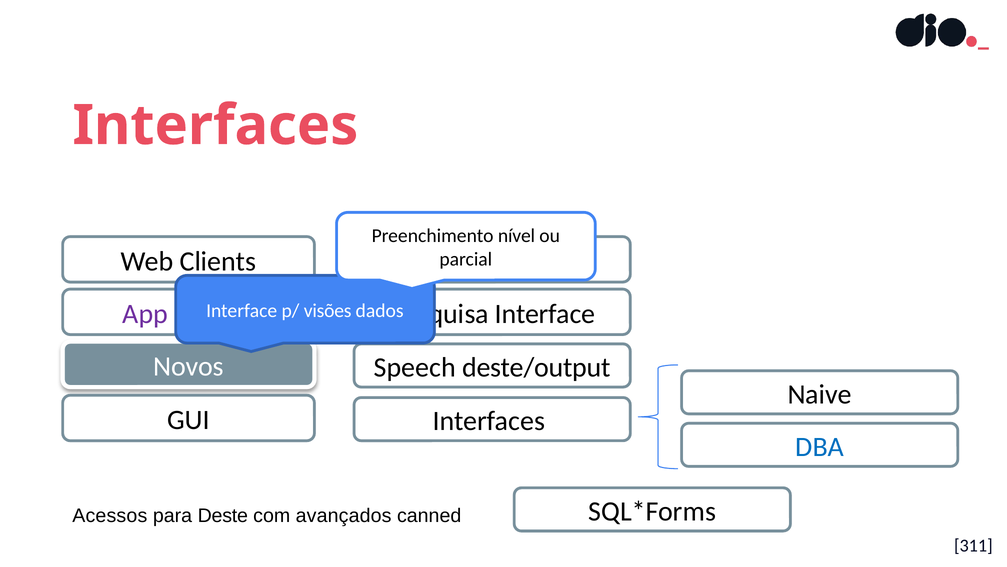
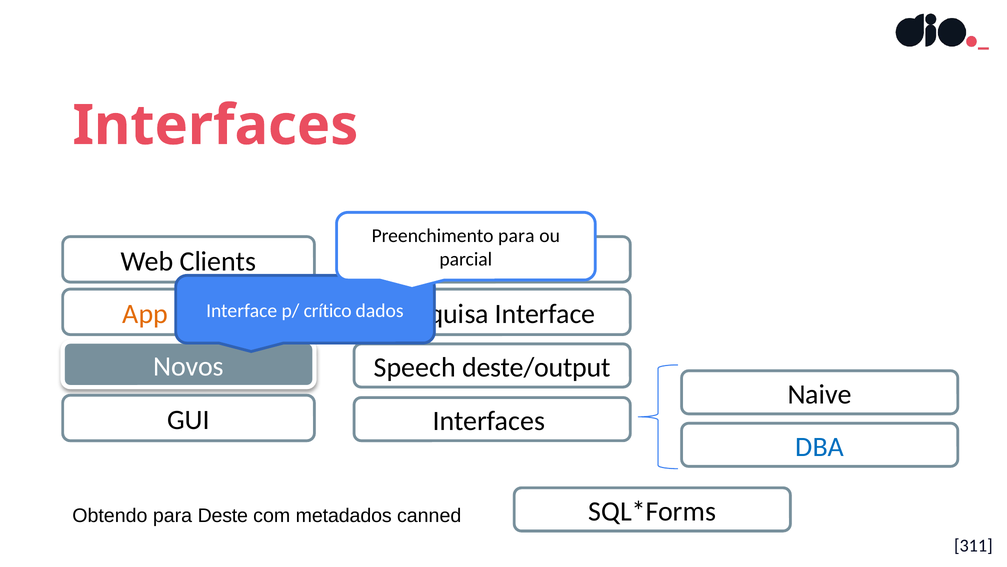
Preenchimento nível: nível -> para
App colour: purple -> orange
visões: visões -> crítico
Acessos: Acessos -> Obtendo
avançados: avançados -> metadados
